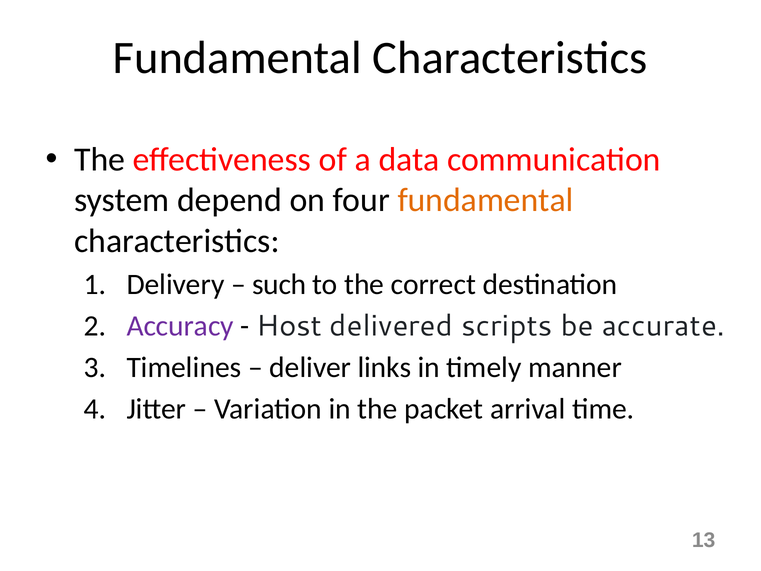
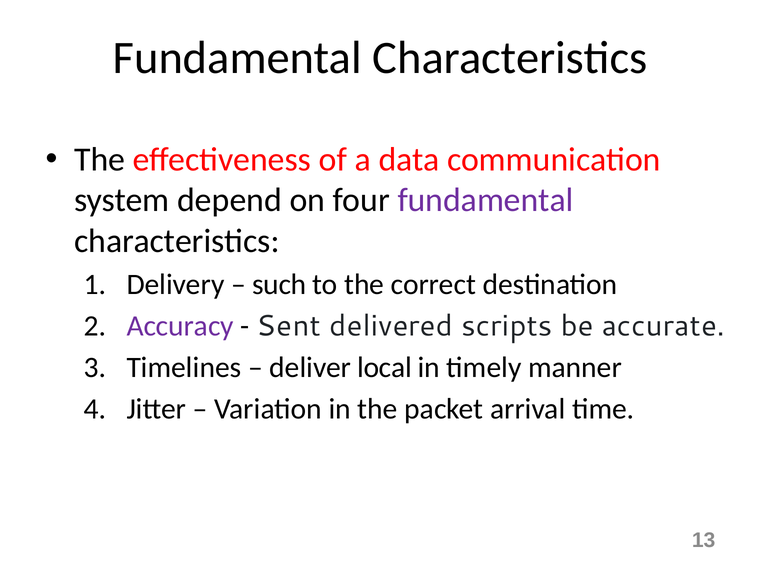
fundamental at (486, 200) colour: orange -> purple
Host: Host -> Sent
links: links -> local
